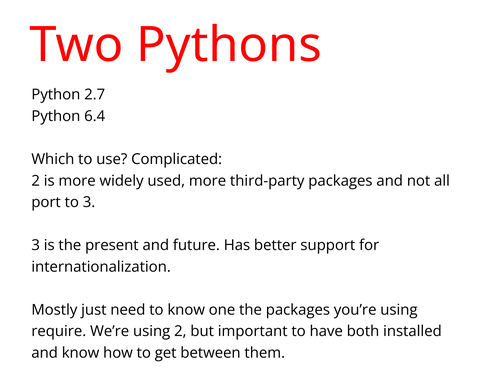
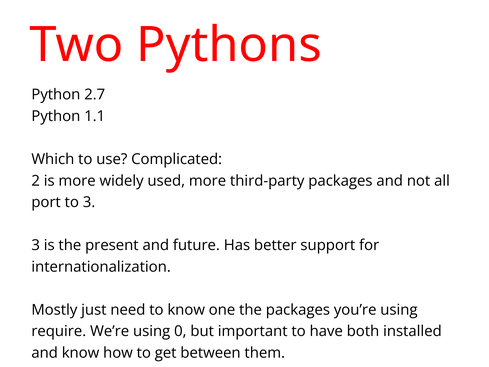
6.4: 6.4 -> 1.1
using 2: 2 -> 0
